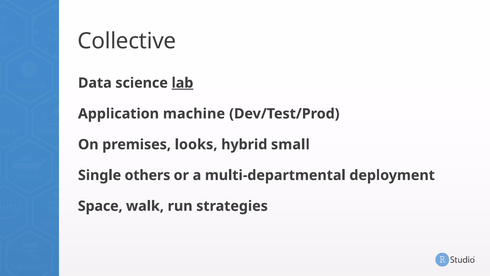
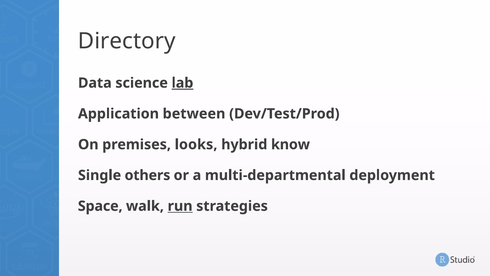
Collective: Collective -> Directory
machine: machine -> between
small: small -> know
run underline: none -> present
